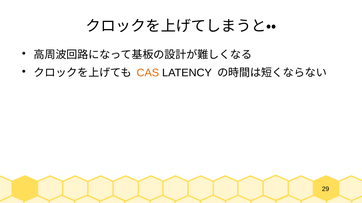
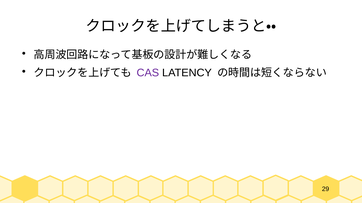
CAS colour: orange -> purple
